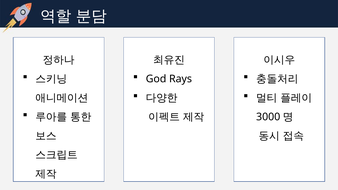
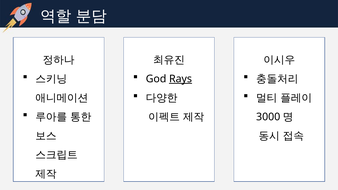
Rays underline: none -> present
